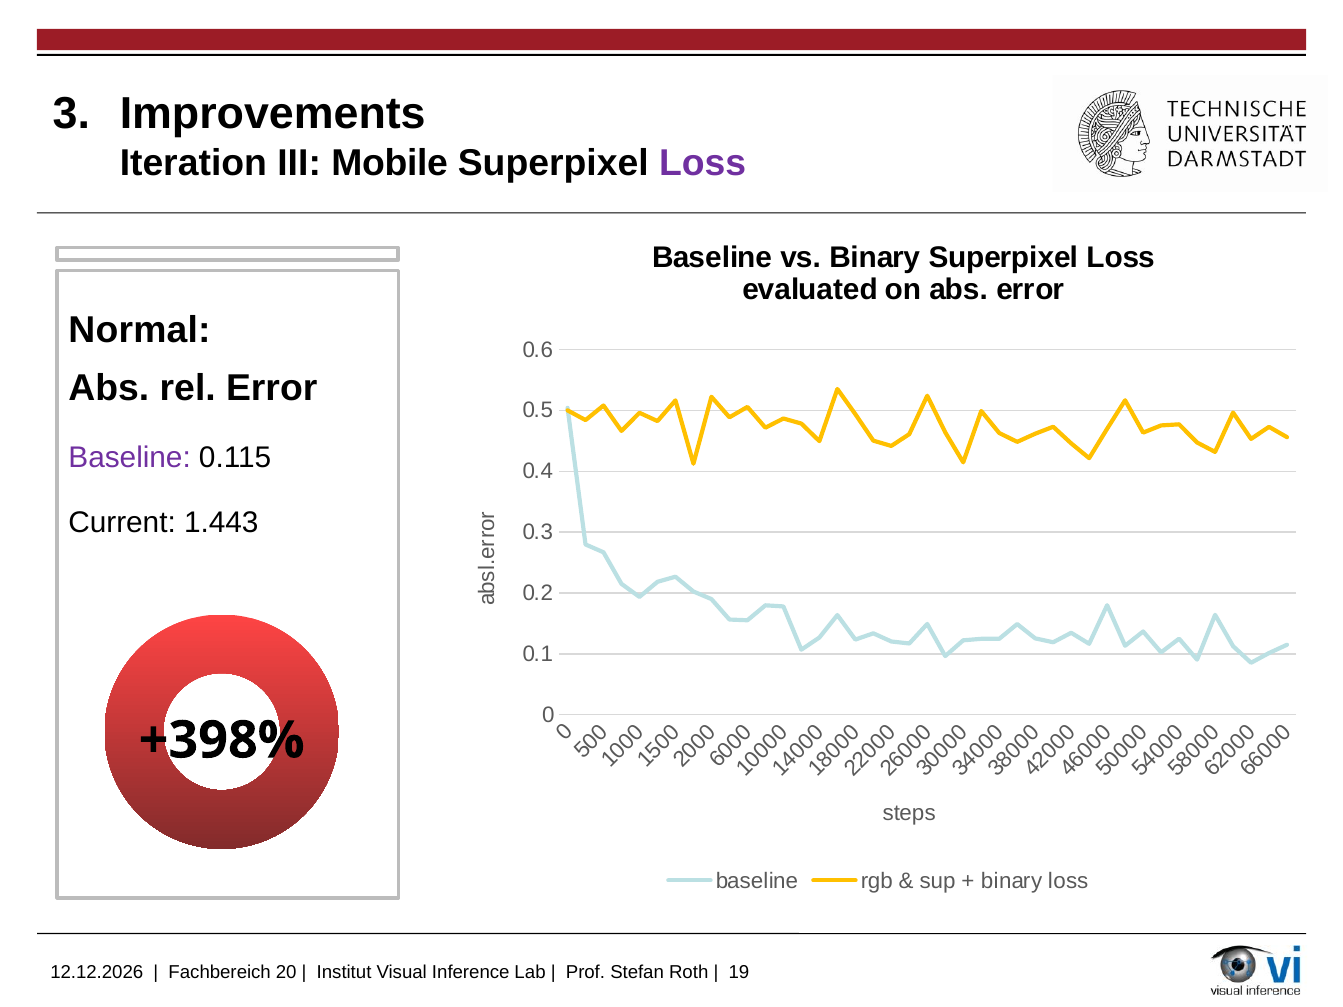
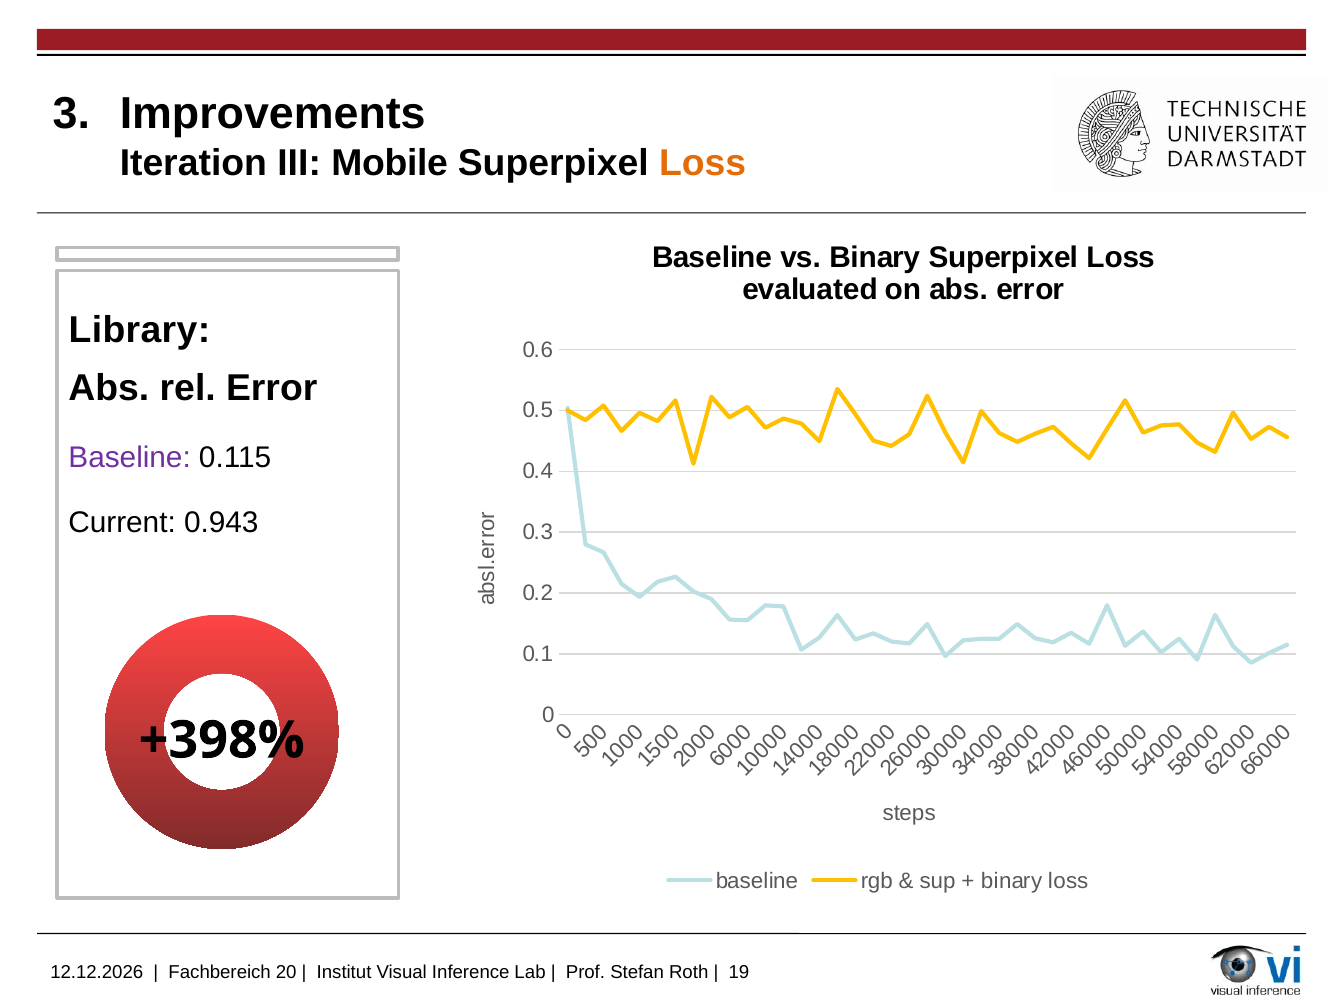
Loss at (703, 163) colour: purple -> orange
Normal: Normal -> Library
1.443: 1.443 -> 0.943
